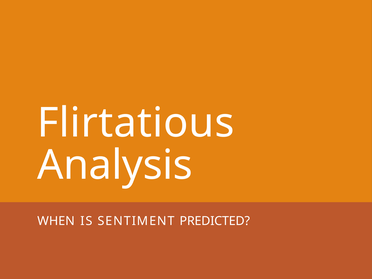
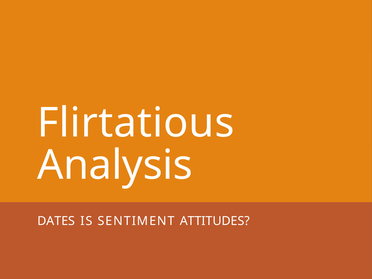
WHEN: WHEN -> DATES
PREDICTED: PREDICTED -> ATTITUDES
